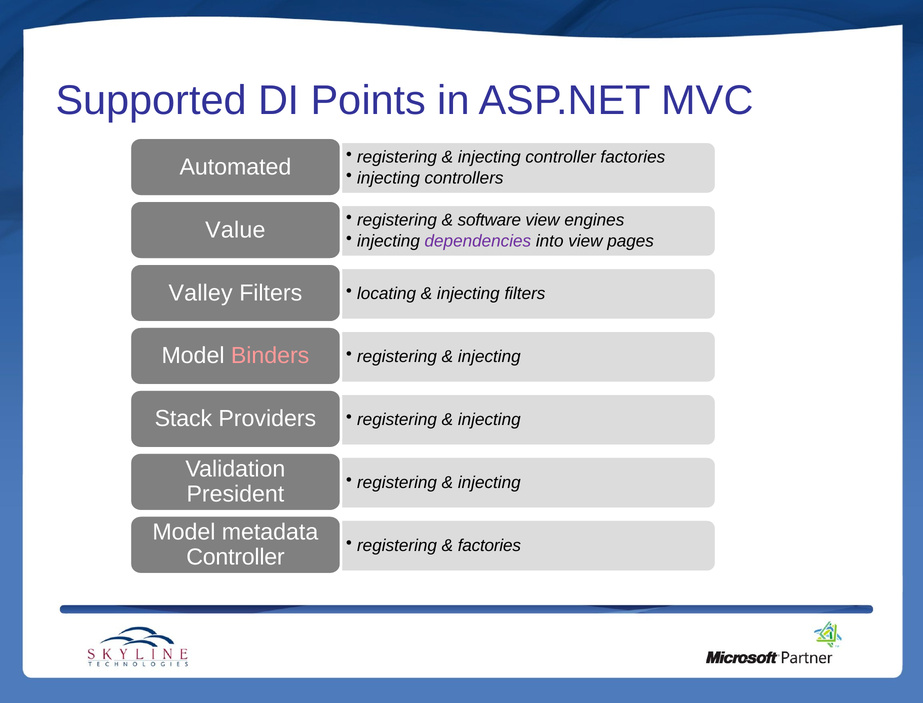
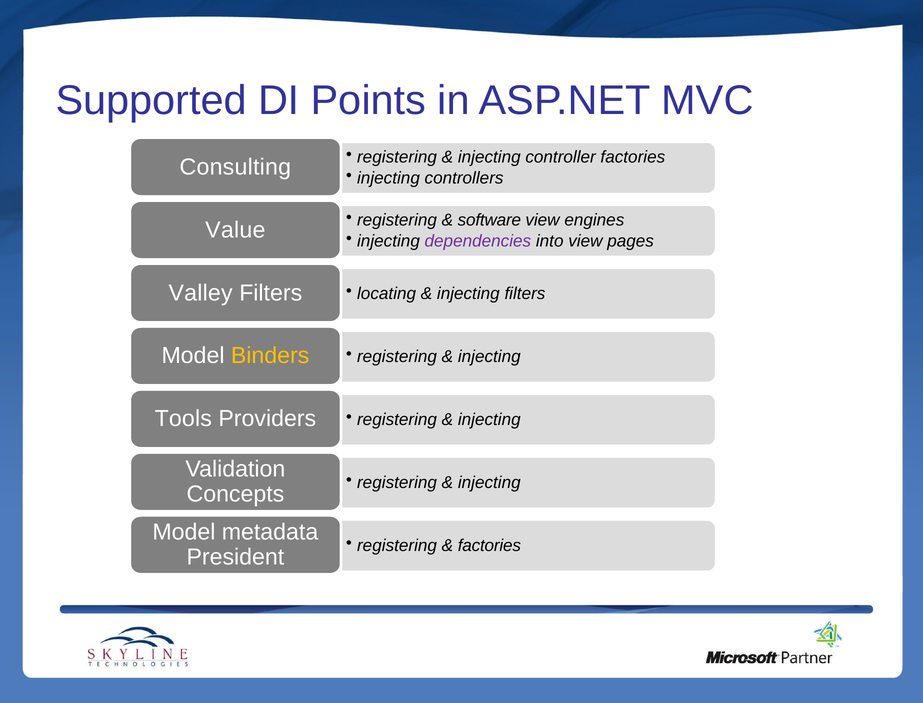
Automated: Automated -> Consulting
Binders colour: pink -> yellow
Stack: Stack -> Tools
President: President -> Concepts
Controller at (236, 557): Controller -> President
